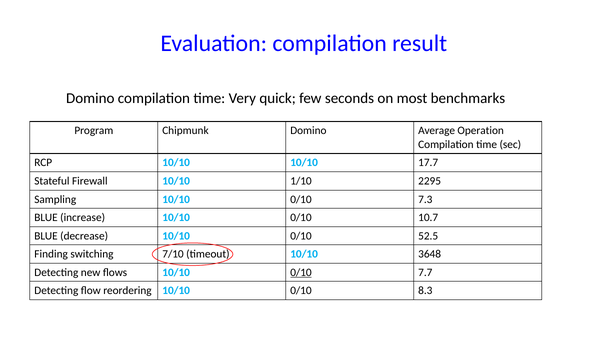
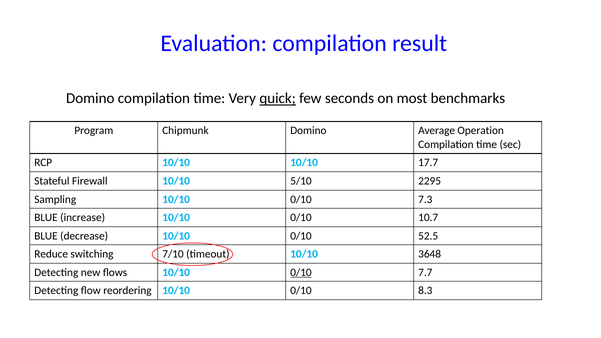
quick underline: none -> present
1/10: 1/10 -> 5/10
Finding: Finding -> Reduce
